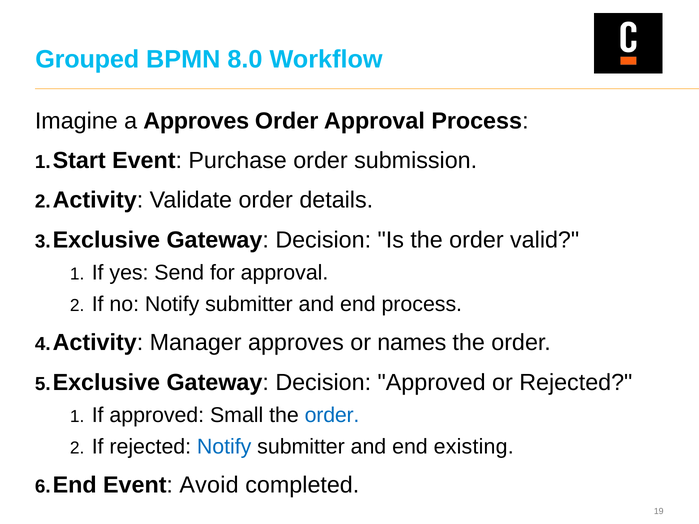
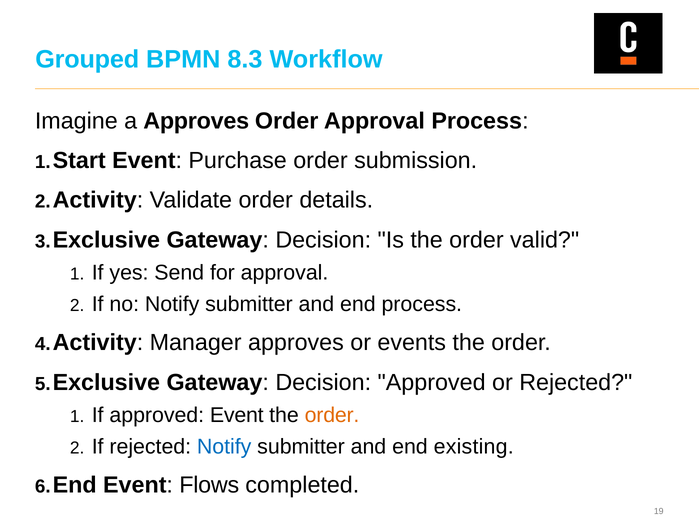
8.0: 8.0 -> 8.3
names: names -> events
approved Small: Small -> Event
order at (332, 415) colour: blue -> orange
Avoid: Avoid -> Flows
